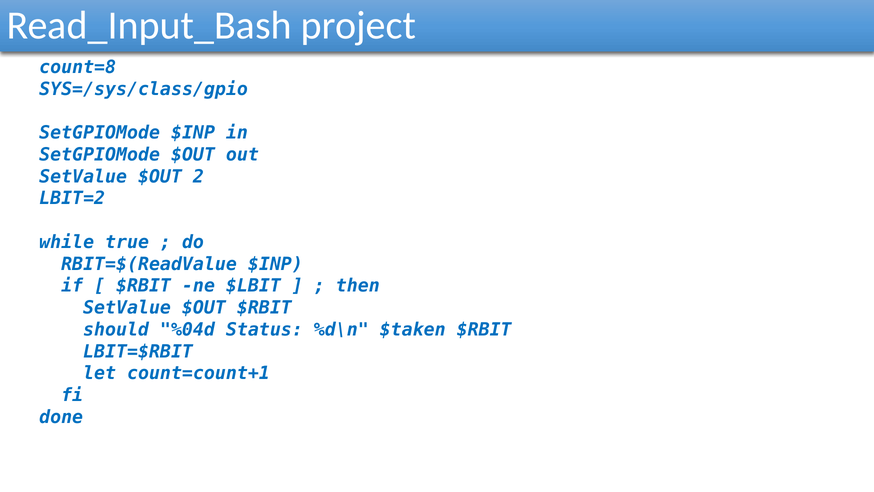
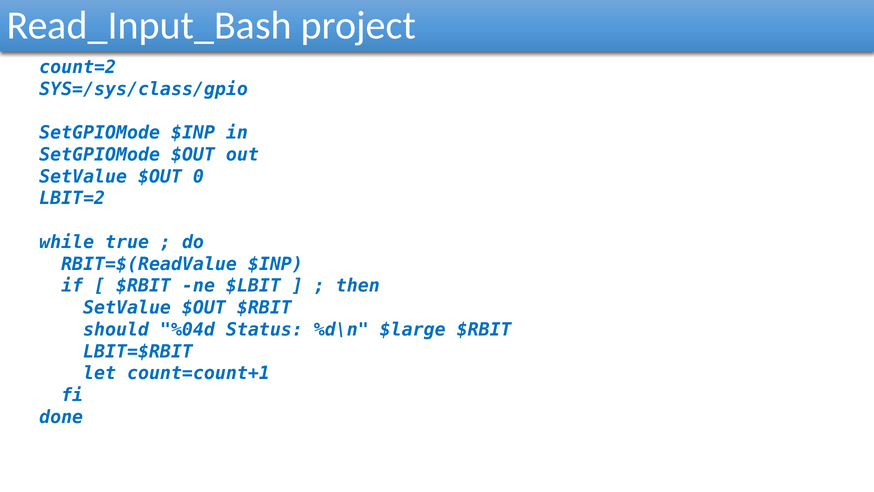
count=8: count=8 -> count=2
2: 2 -> 0
$taken: $taken -> $large
